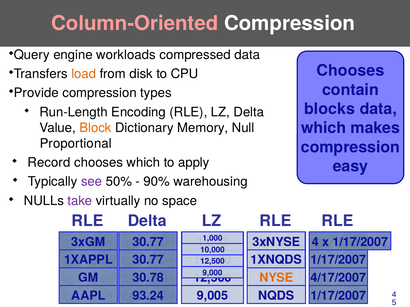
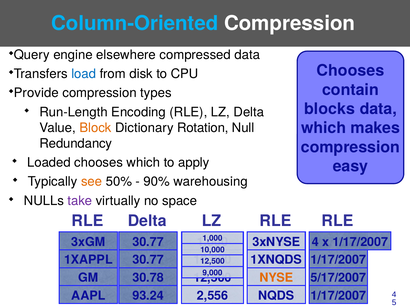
Column-Oriented colour: pink -> light blue
workloads: workloads -> elsewhere
load colour: orange -> blue
Memory: Memory -> Rotation
Proportional: Proportional -> Redundancy
Record: Record -> Loaded
see colour: purple -> orange
4/17/2007: 4/17/2007 -> 5/17/2007
9,005: 9,005 -> 2,556
